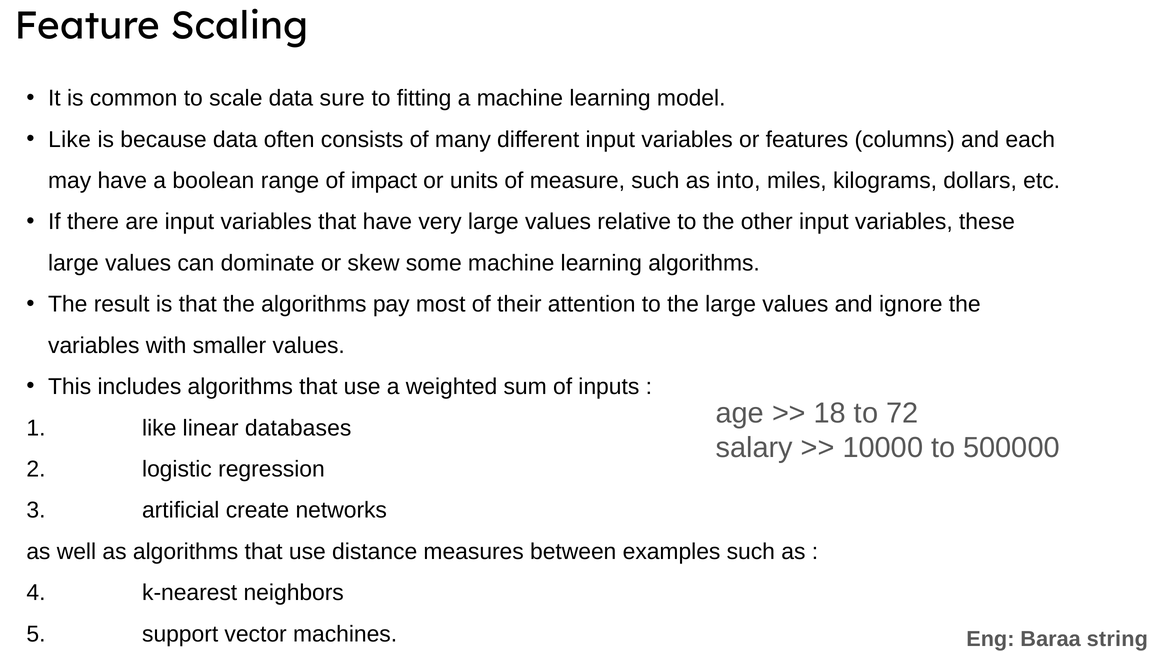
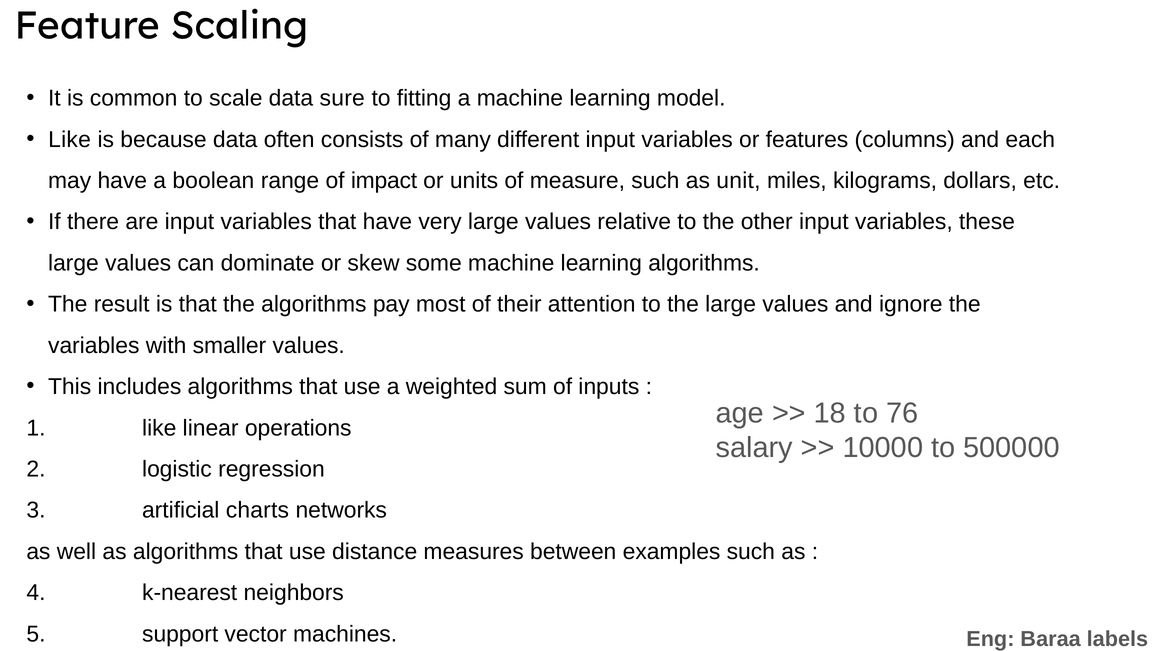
into: into -> unit
72: 72 -> 76
databases: databases -> operations
create: create -> charts
string: string -> labels
